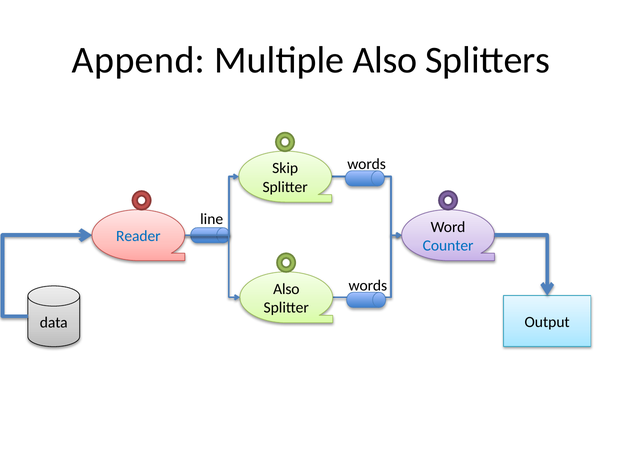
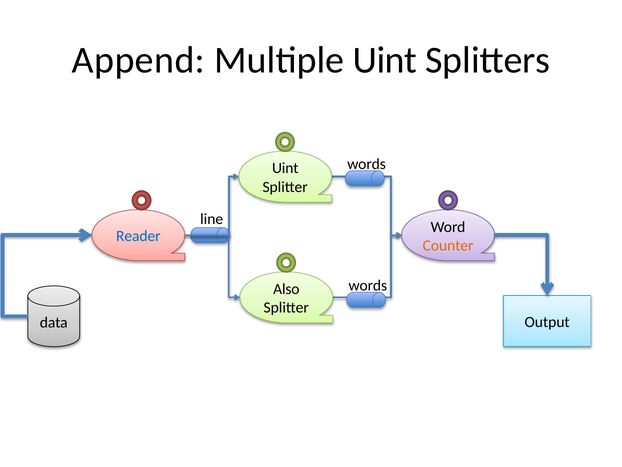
Multiple Also: Also -> Uint
Skip at (285, 168): Skip -> Uint
Counter colour: blue -> orange
